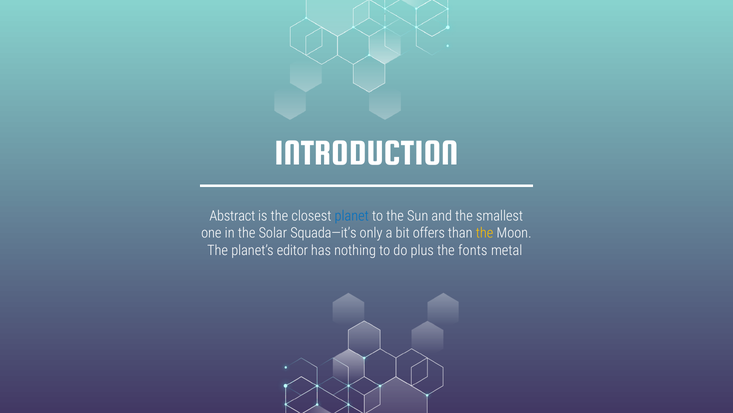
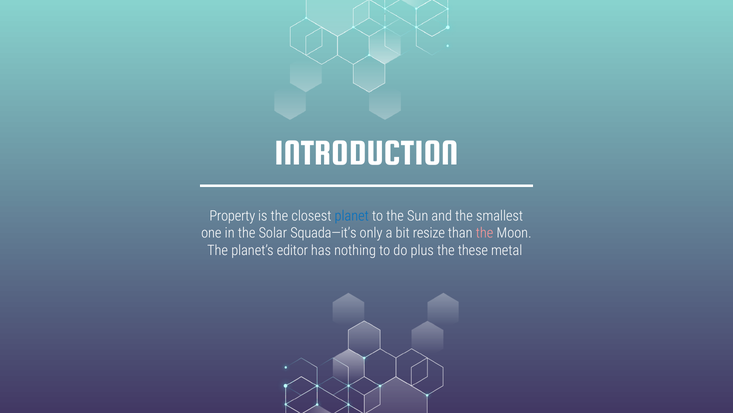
Abstract: Abstract -> Property
offers: offers -> resize
the at (485, 233) colour: yellow -> pink
fonts: fonts -> these
